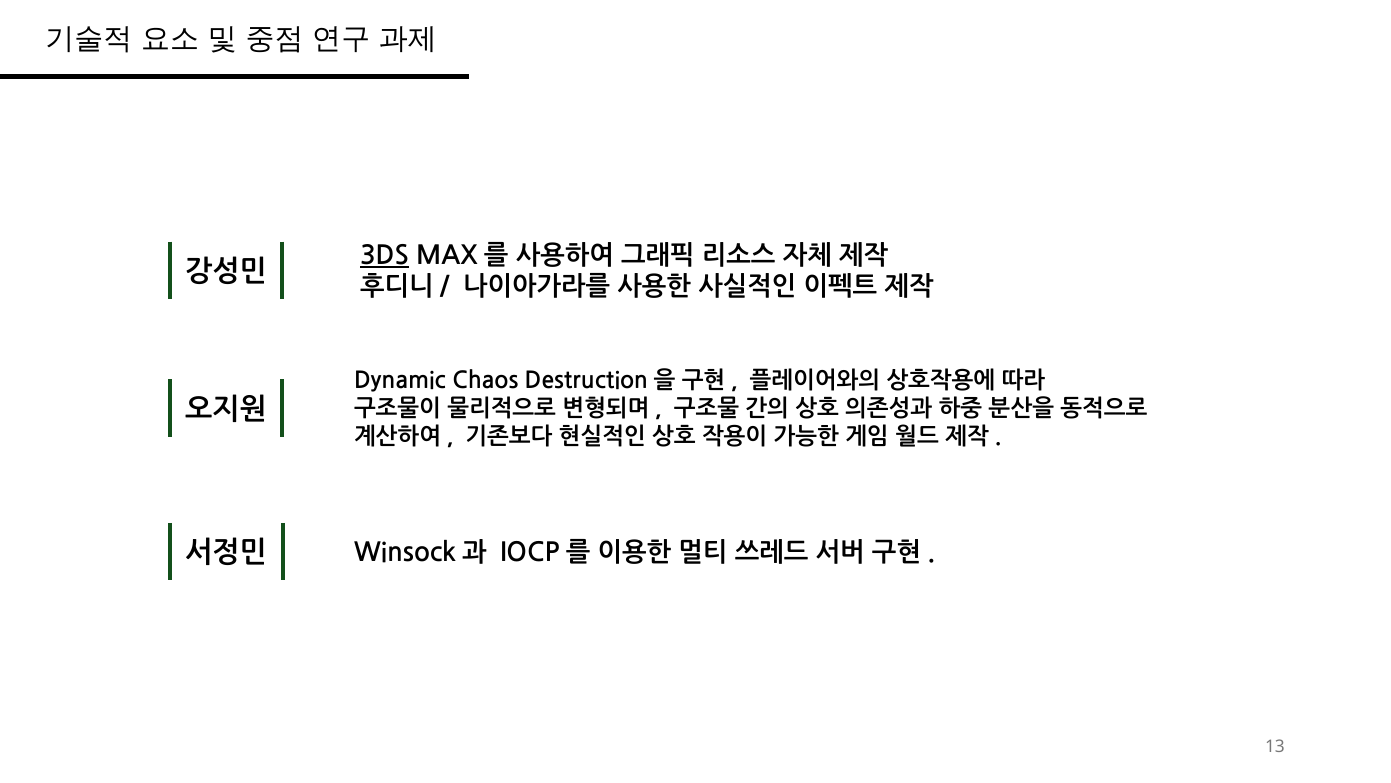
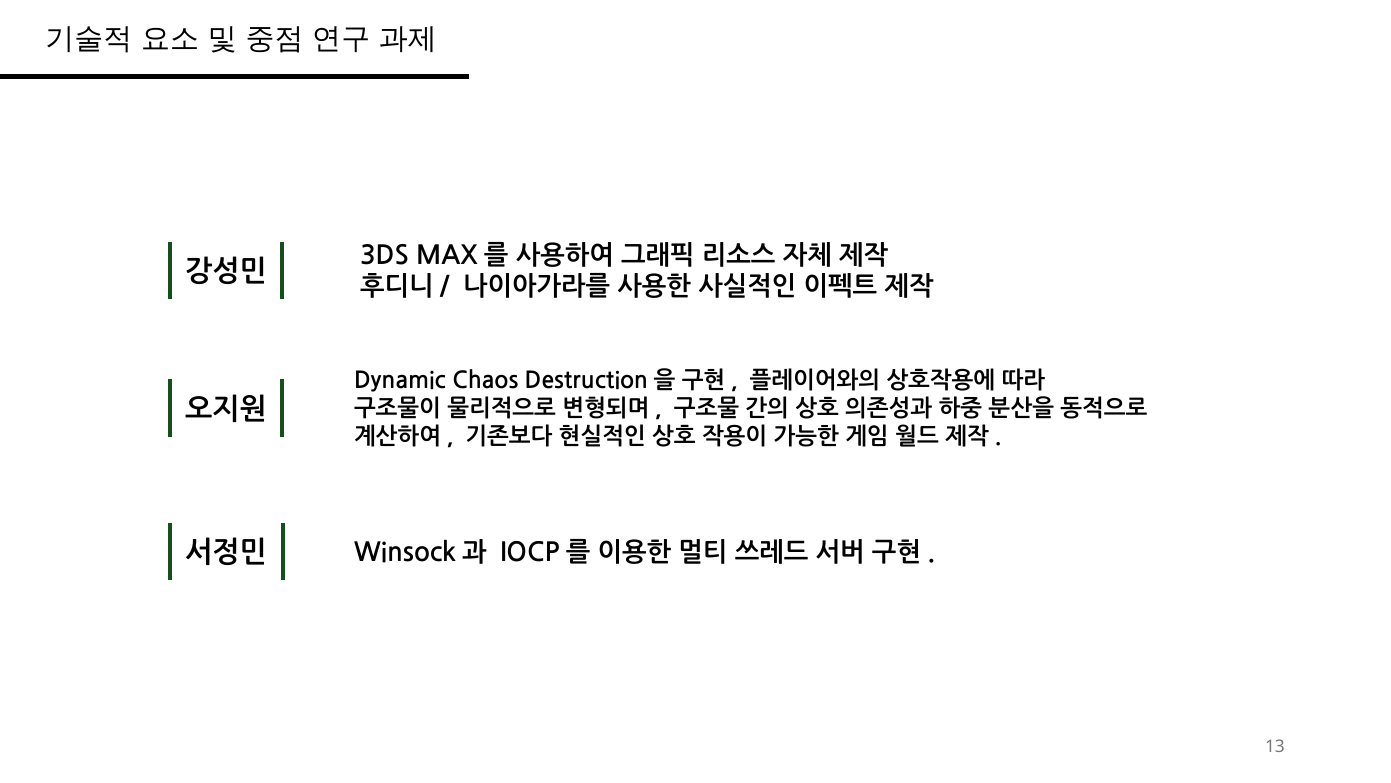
3DS underline: present -> none
